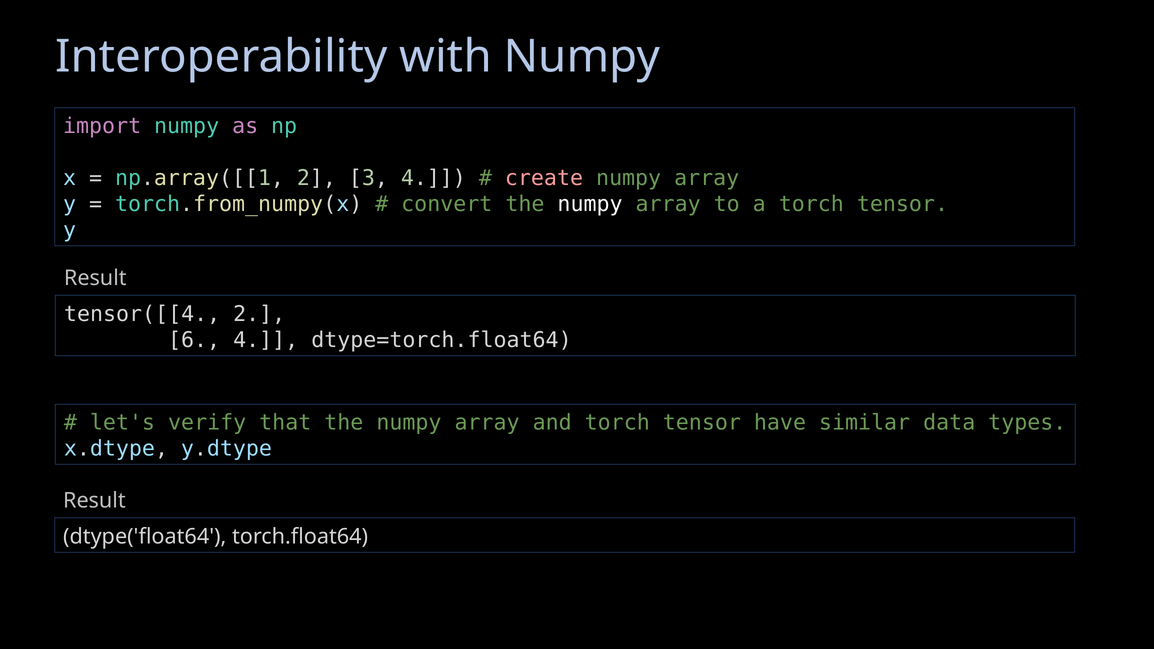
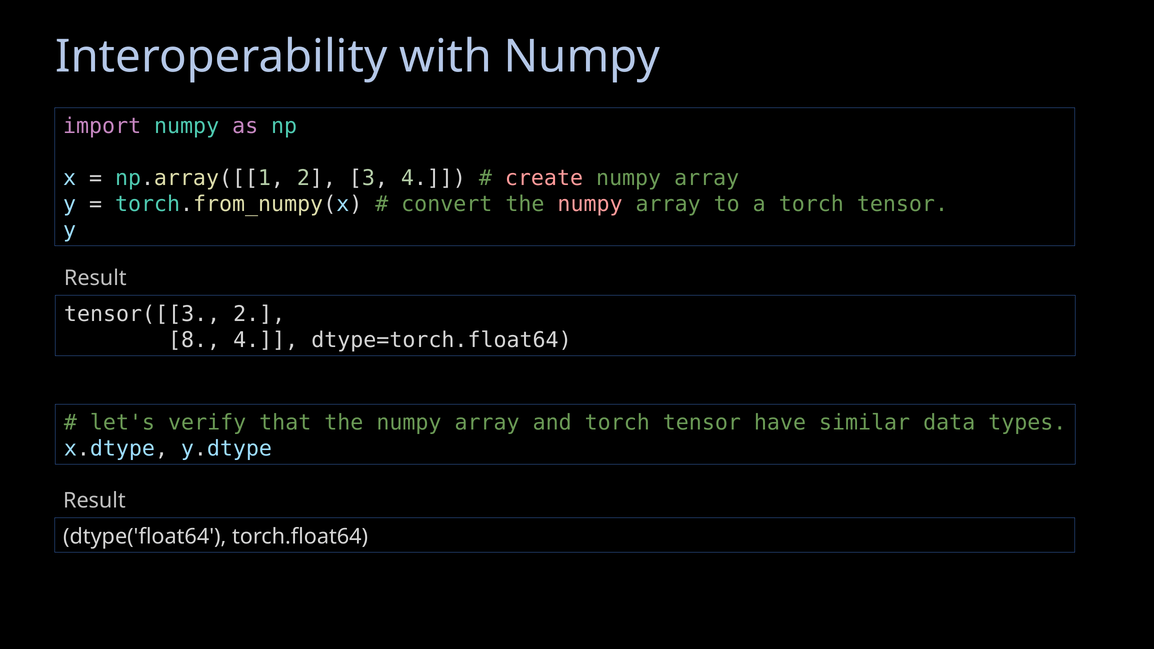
numpy at (590, 204) colour: white -> pink
tensor([[4: tensor([[4 -> tensor([[3
6: 6 -> 8
